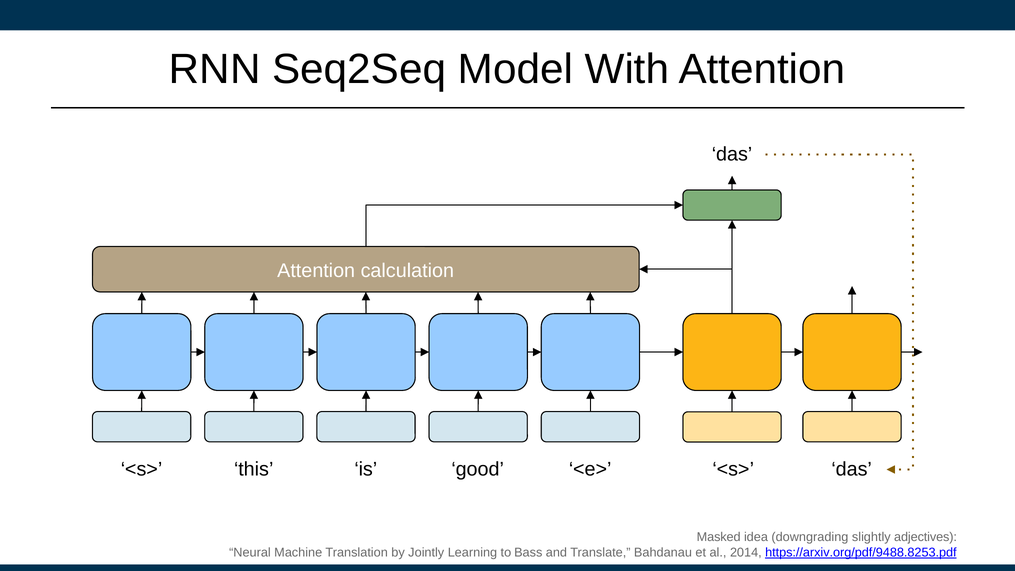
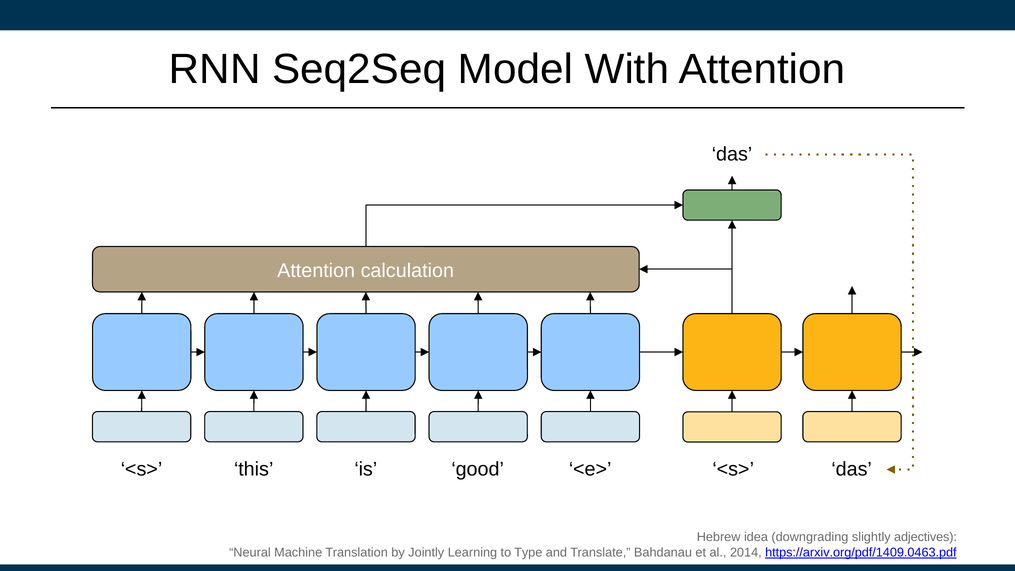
Masked: Masked -> Hebrew
Bass: Bass -> Type
https://arxiv.org/pdf/9488.8253.pdf: https://arxiv.org/pdf/9488.8253.pdf -> https://arxiv.org/pdf/1409.0463.pdf
